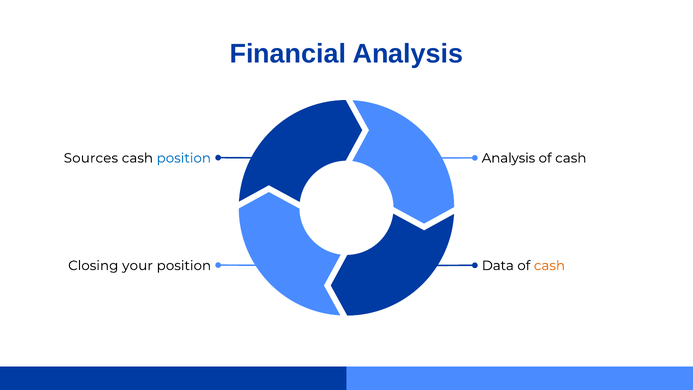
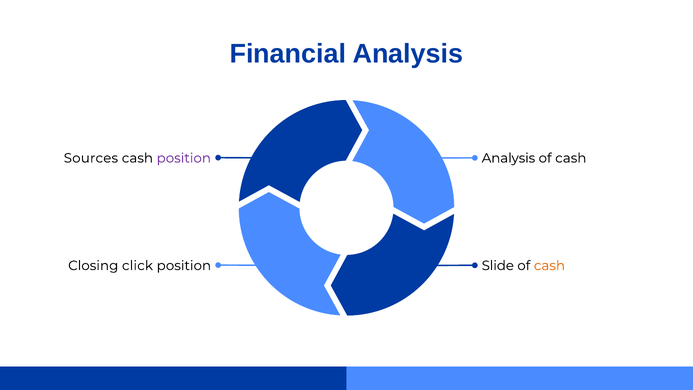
position at (184, 158) colour: blue -> purple
your: your -> click
Data: Data -> Slide
